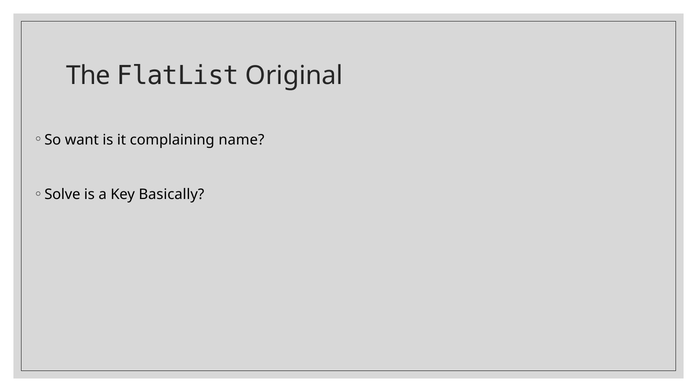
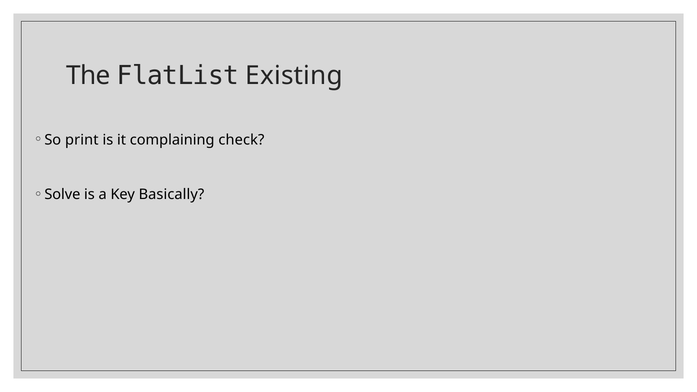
Original: Original -> Existing
want: want -> print
name: name -> check
